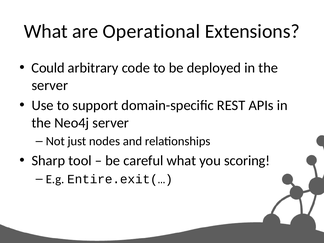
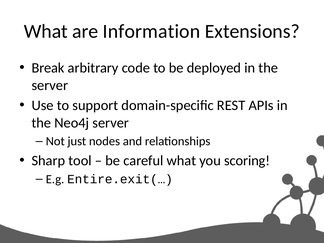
Operational: Operational -> Information
Could: Could -> Break
